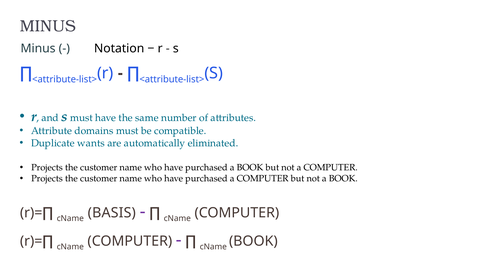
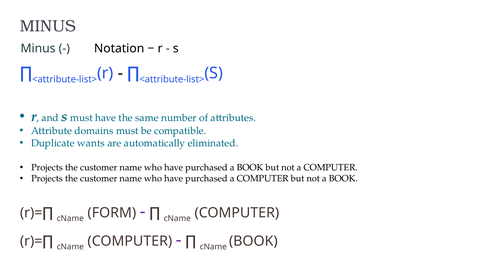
BASIS: BASIS -> FORM
